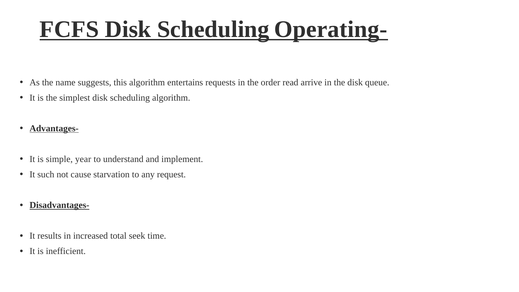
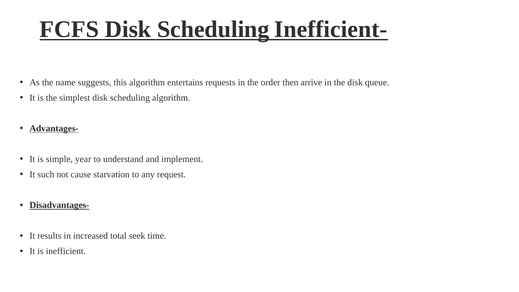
Operating-: Operating- -> Inefficient-
read: read -> then
